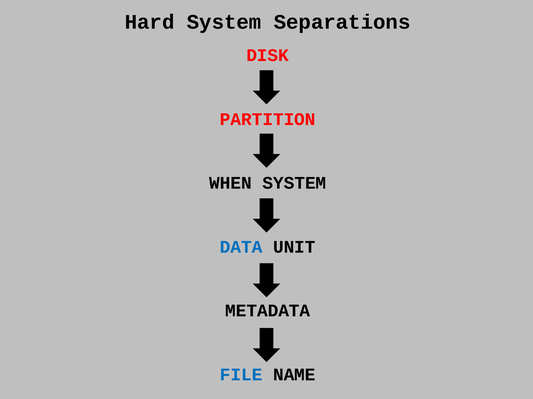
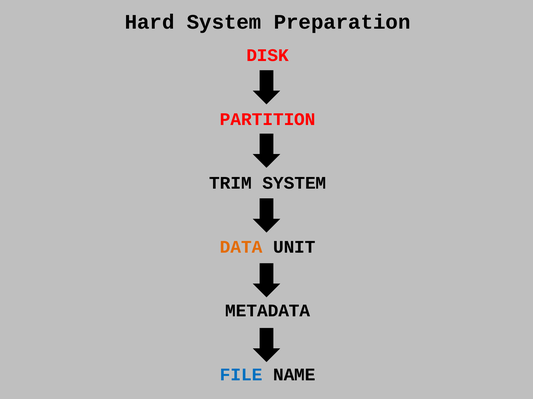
Separations: Separations -> Preparation
WHEN: WHEN -> TRIM
DATA colour: blue -> orange
